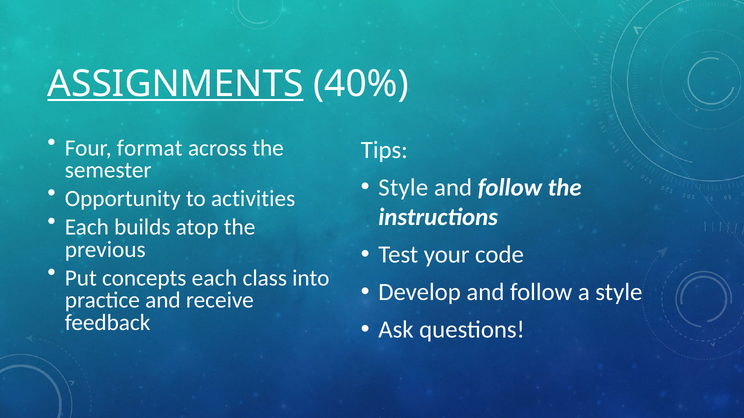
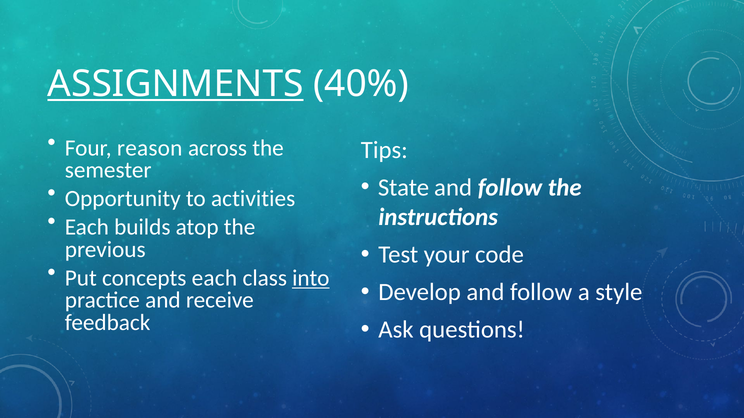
format: format -> reason
Style at (403, 188): Style -> State
into underline: none -> present
